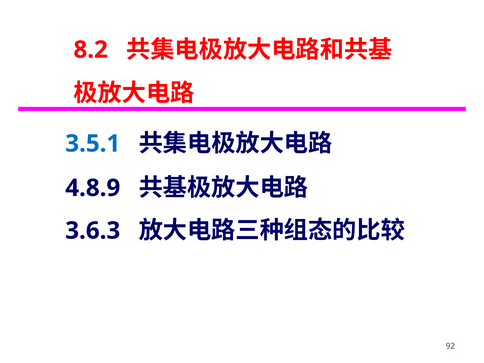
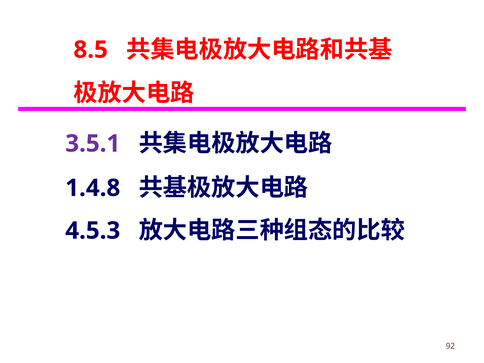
8.2: 8.2 -> 8.5
3.5.1 colour: blue -> purple
4.8.9: 4.8.9 -> 1.4.8
3.6.3: 3.6.3 -> 4.5.3
